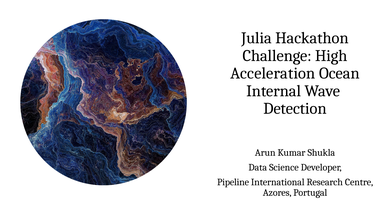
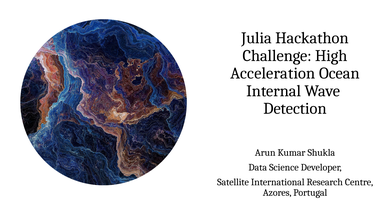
Pipeline: Pipeline -> Satellite
